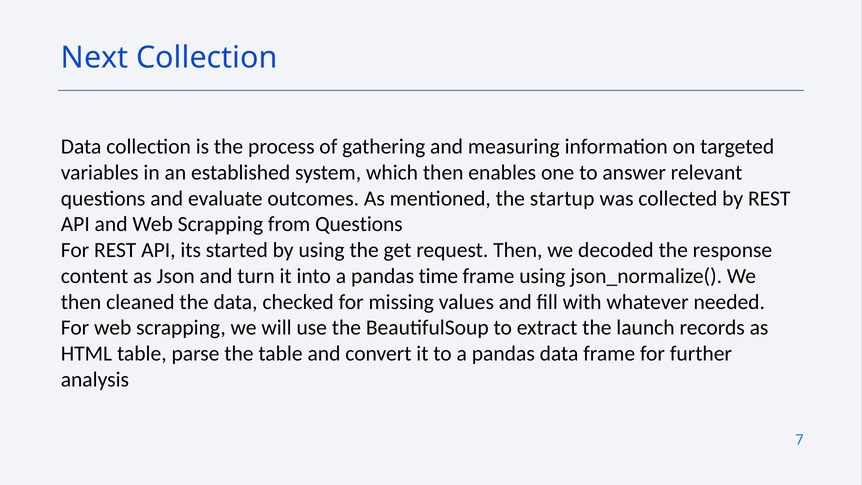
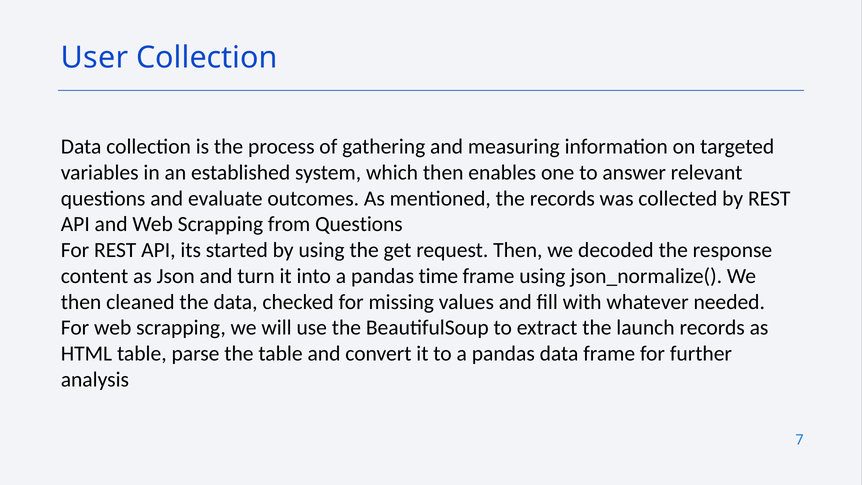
Next: Next -> User
the startup: startup -> records
